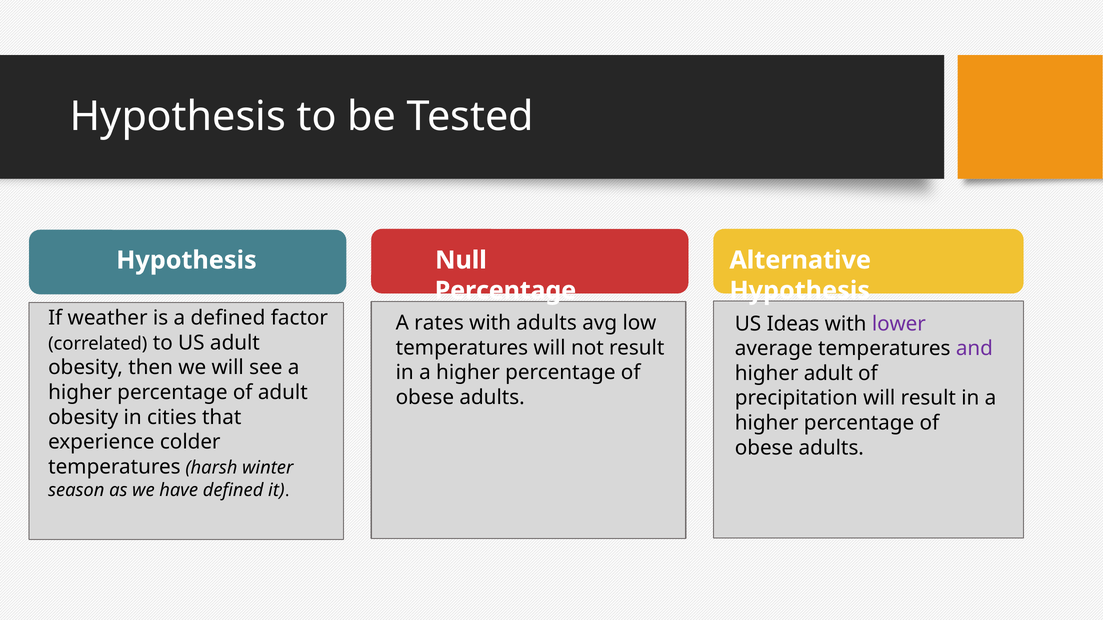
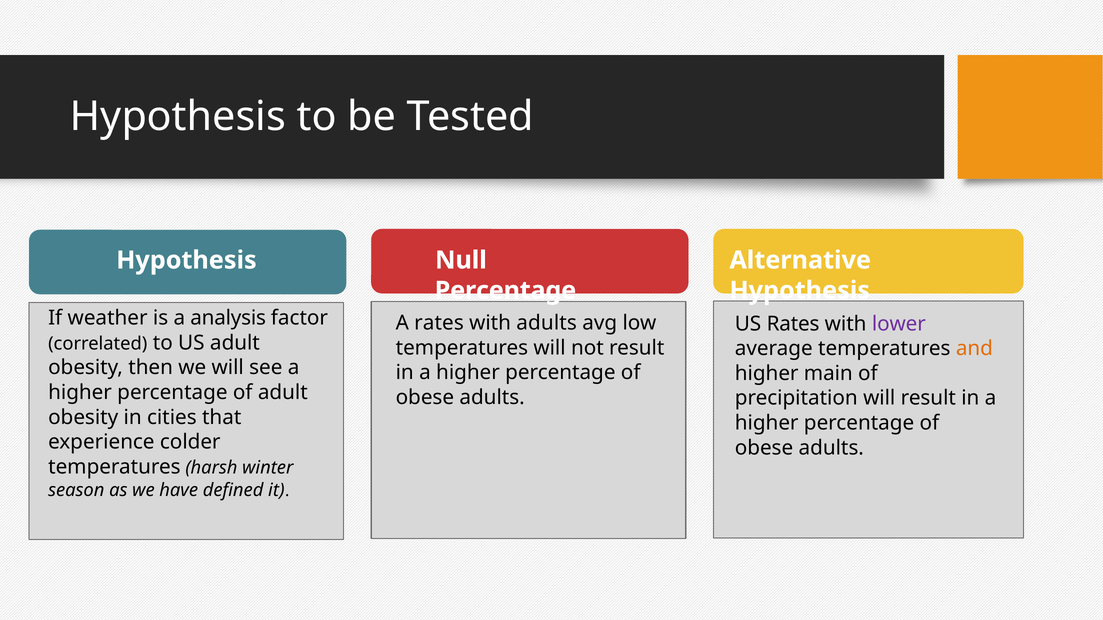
a defined: defined -> analysis
US Ideas: Ideas -> Rates
and colour: purple -> orange
higher adult: adult -> main
